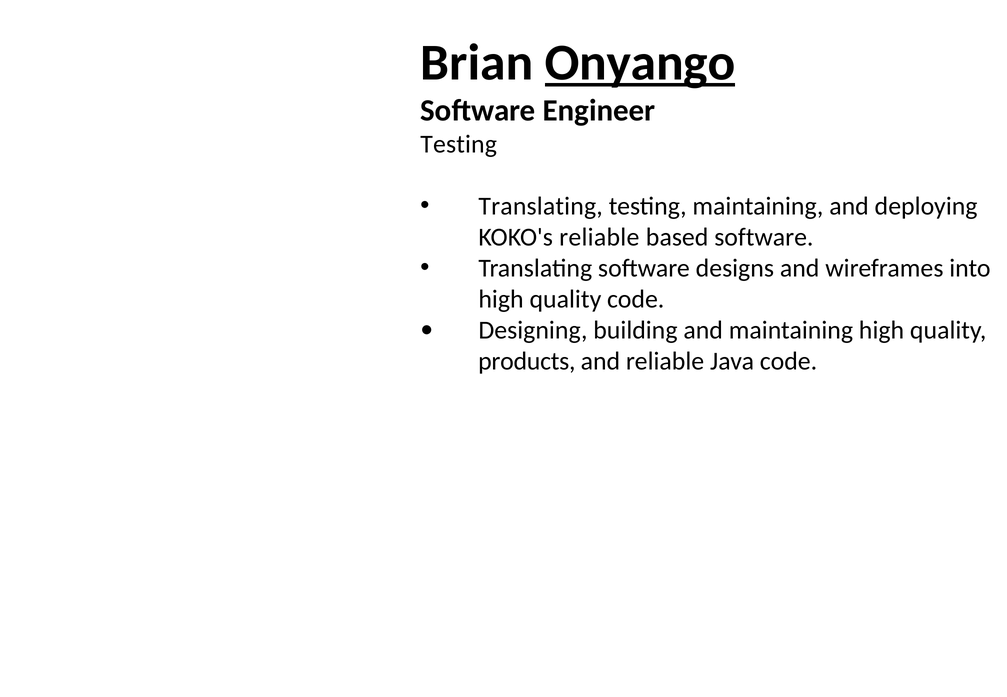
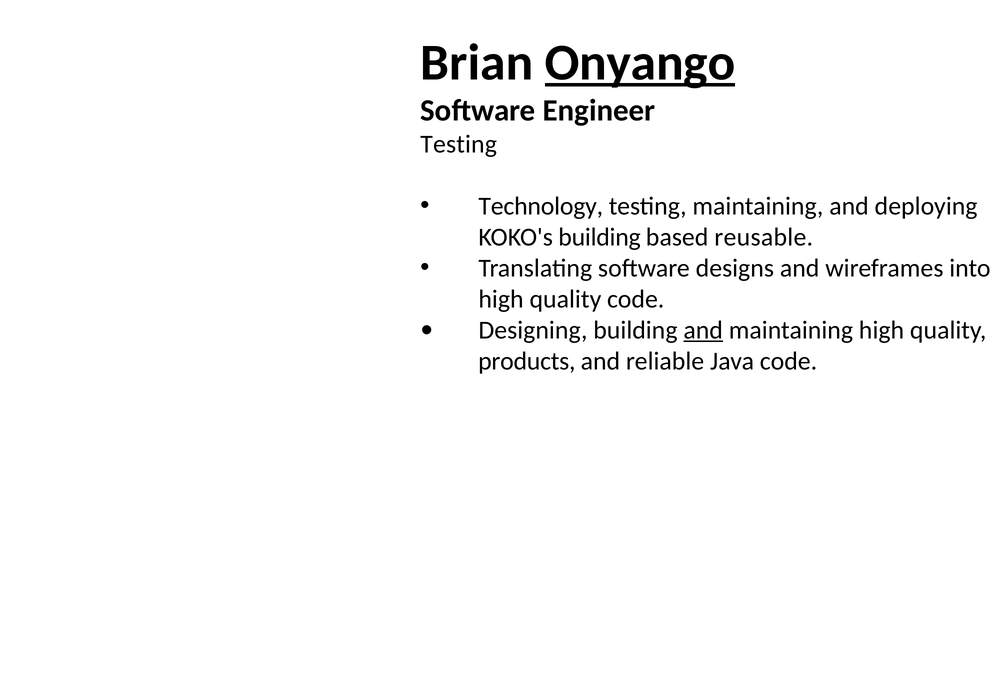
Translating at (541, 206): Translating -> Technology
KOKO's reliable: reliable -> building
based software: software -> reusable
and at (703, 330) underline: none -> present
